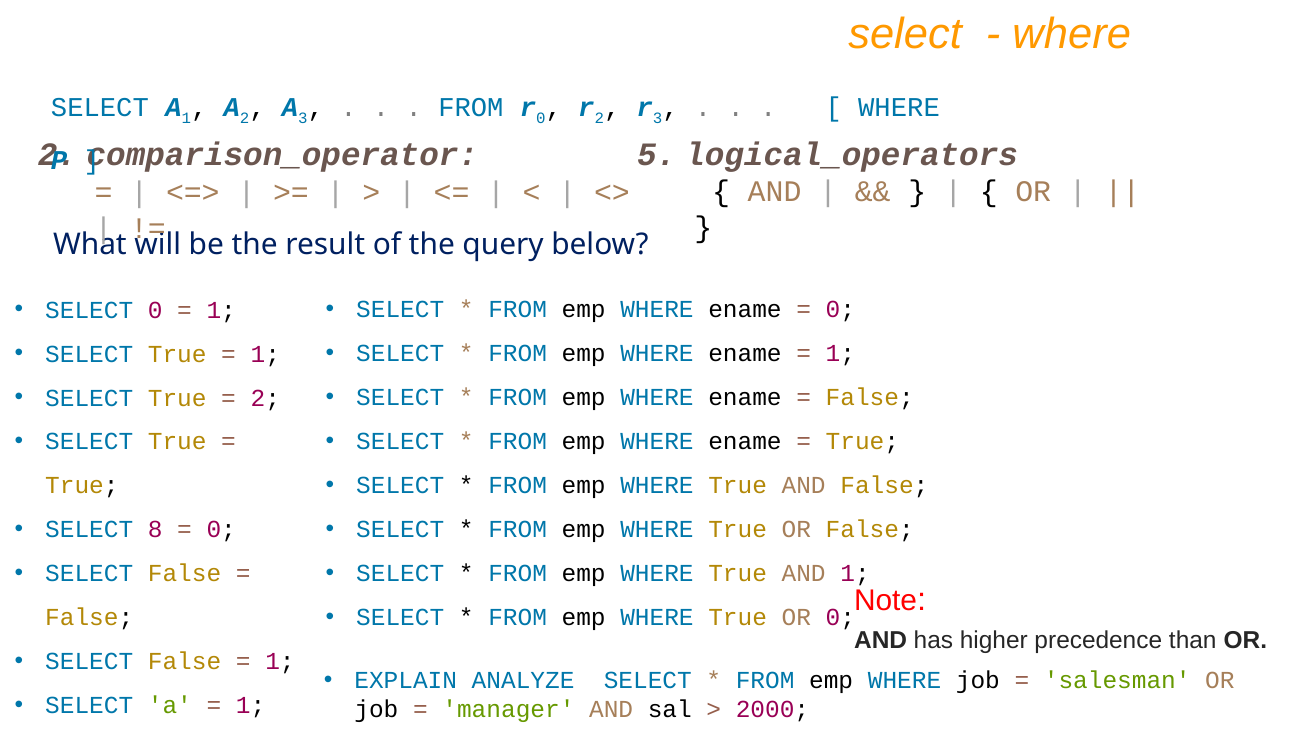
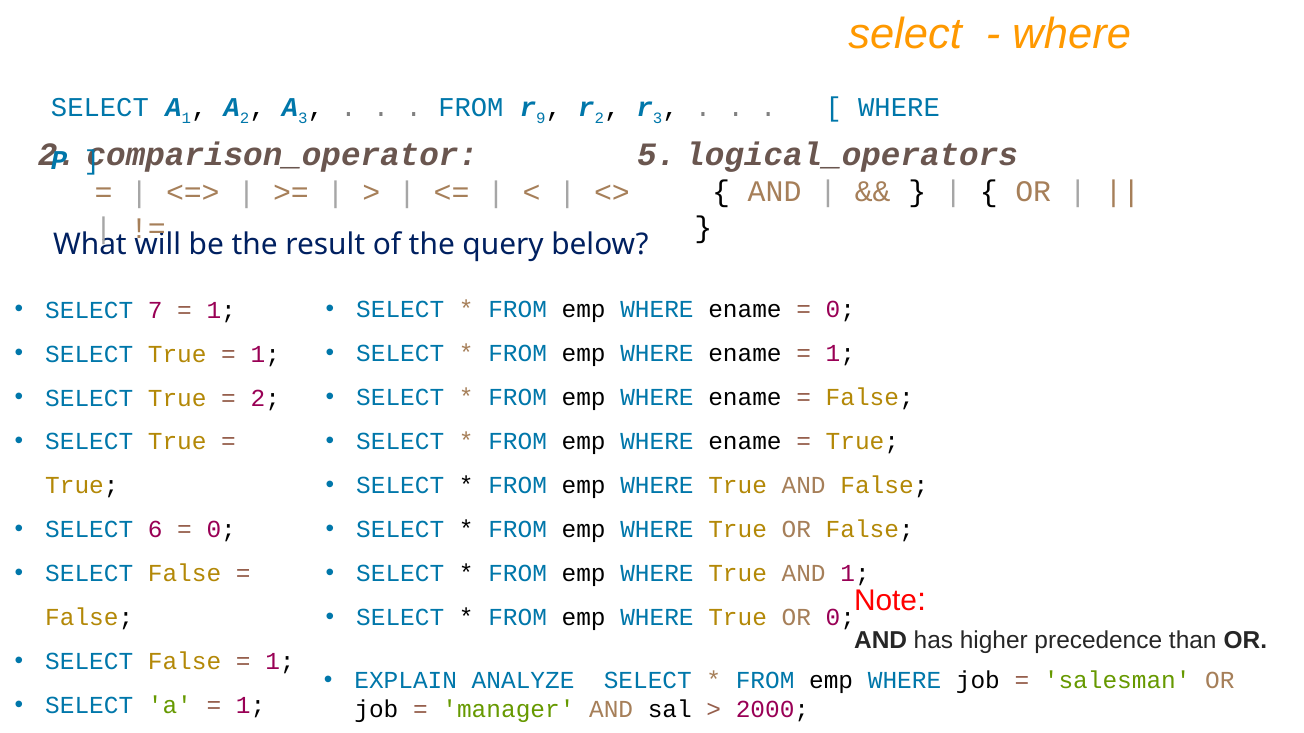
0 at (541, 118): 0 -> 9
SELECT 0: 0 -> 7
8: 8 -> 6
